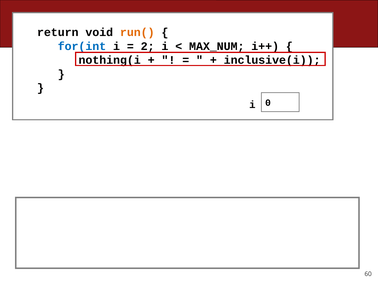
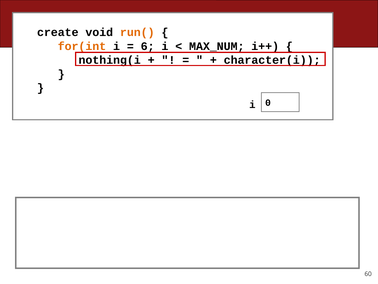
return: return -> create
for(int colour: blue -> orange
2: 2 -> 6
inclusive(i: inclusive(i -> character(i
